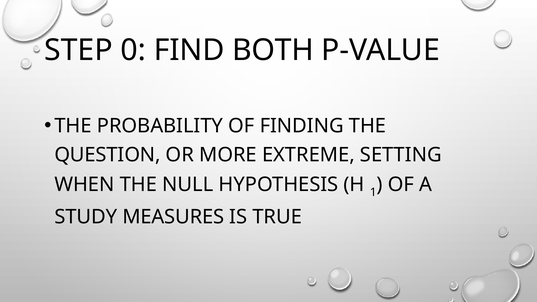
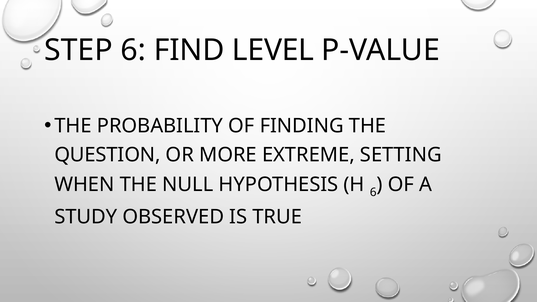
STEP 0: 0 -> 6
BOTH: BOTH -> LEVEL
H 1: 1 -> 6
MEASURES: MEASURES -> OBSERVED
